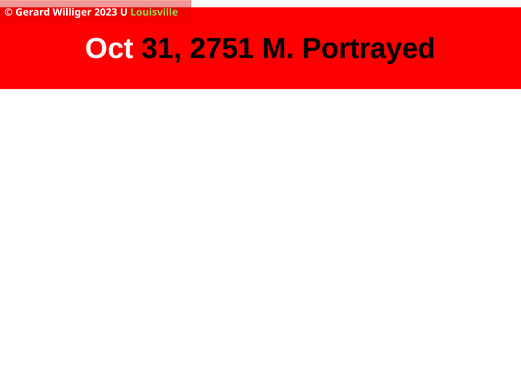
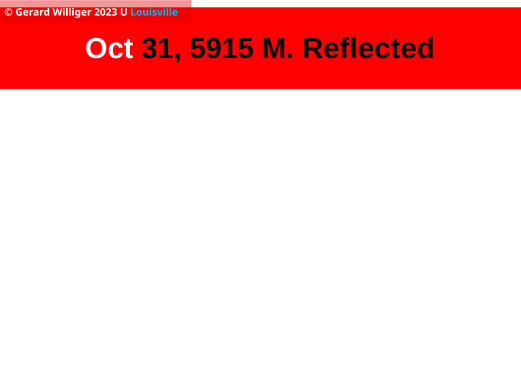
Louisville colour: light green -> light blue
2751: 2751 -> 5915
Portrayed: Portrayed -> Reflected
